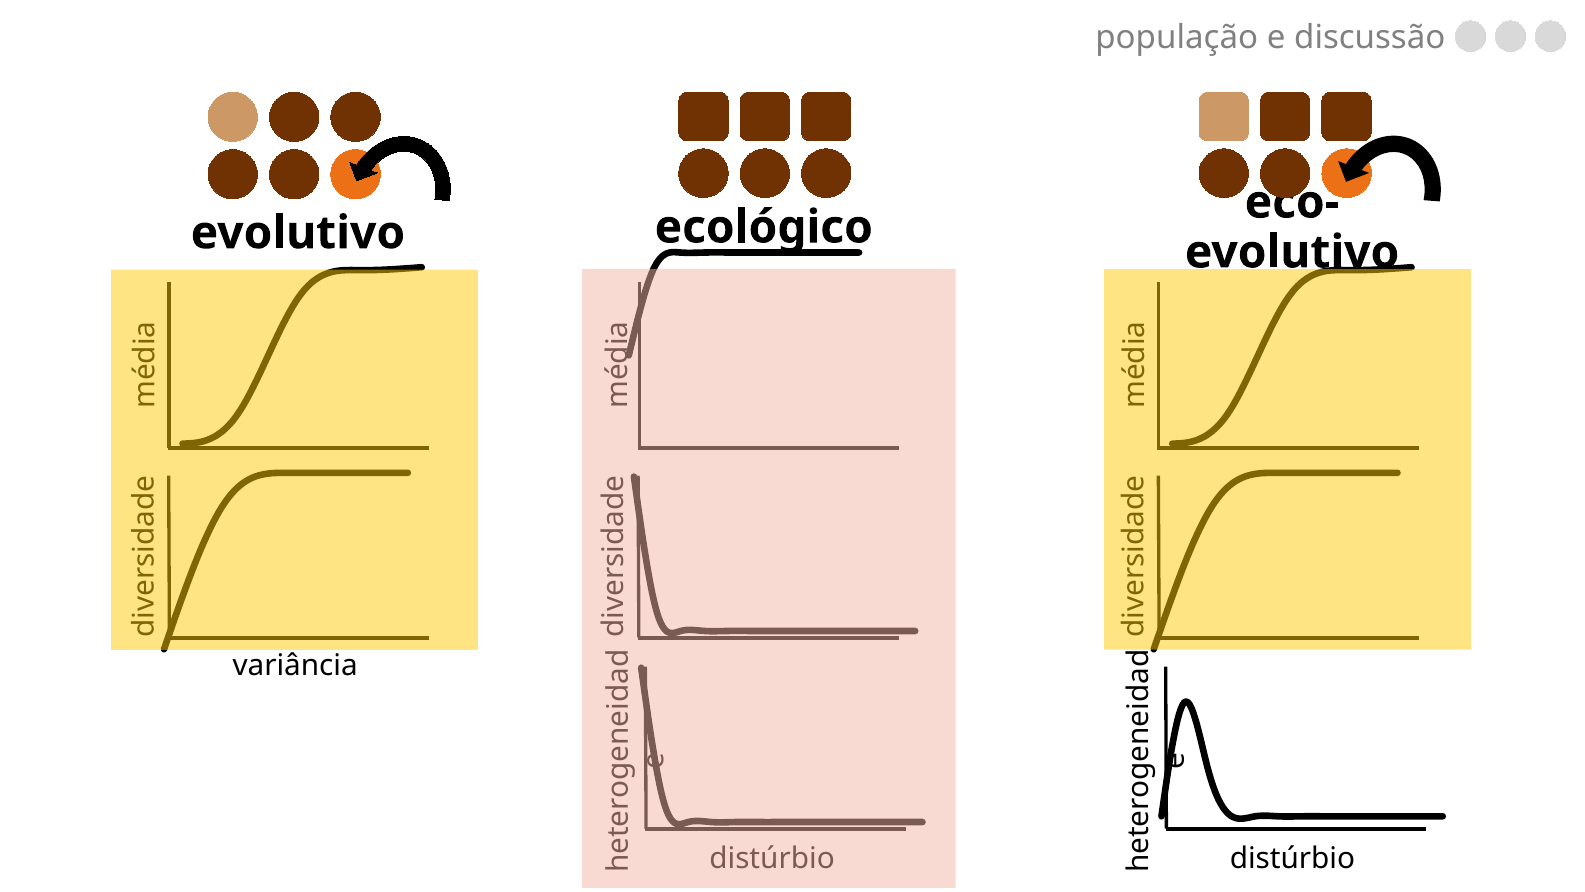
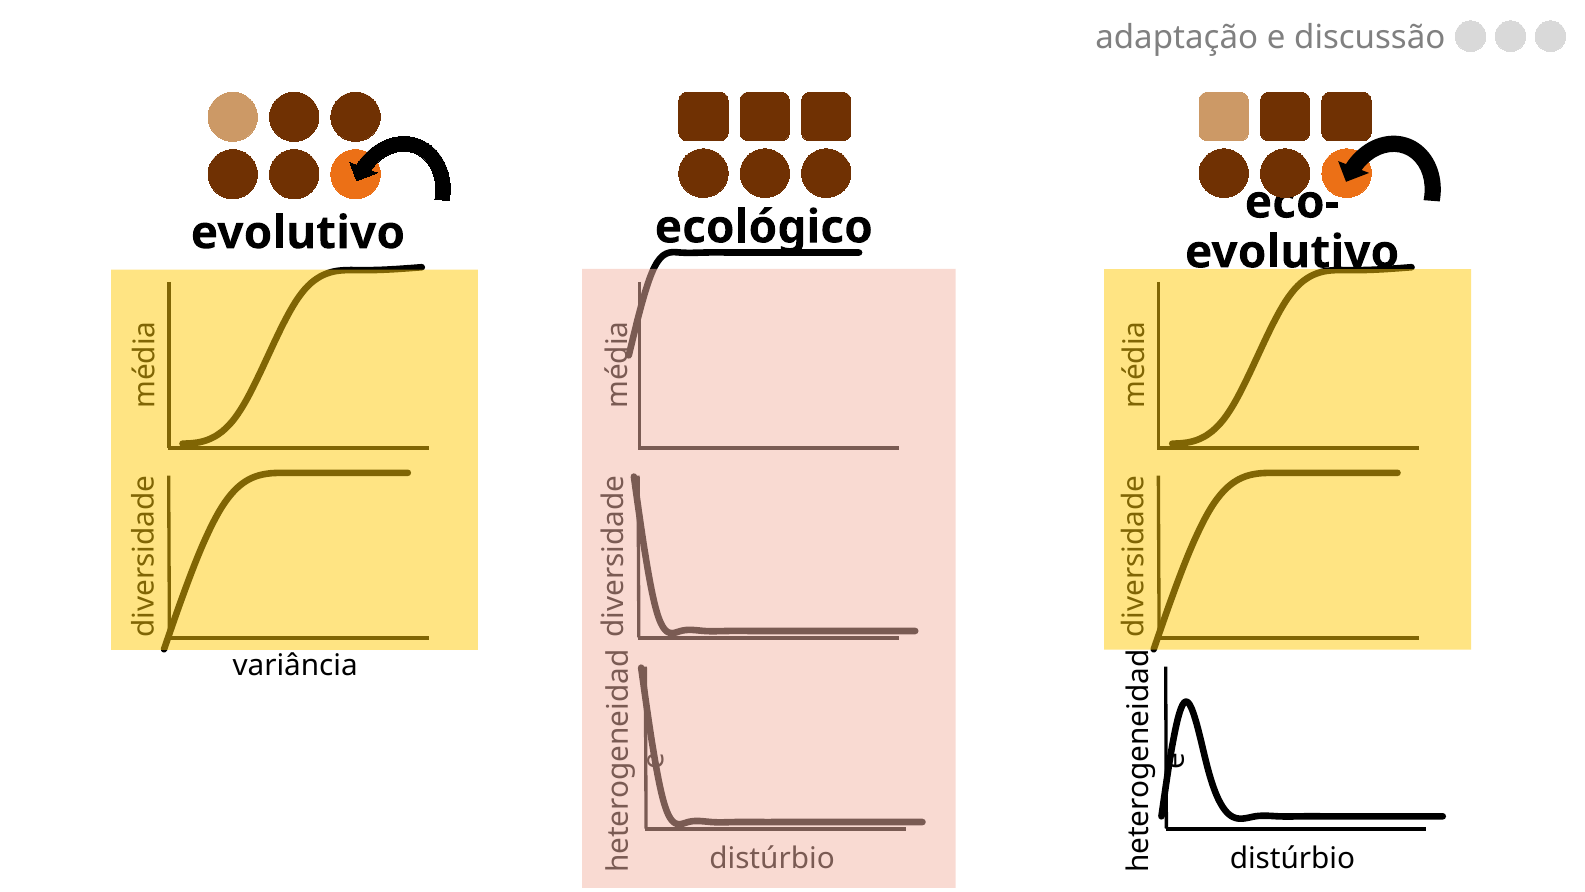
população: população -> adaptação
